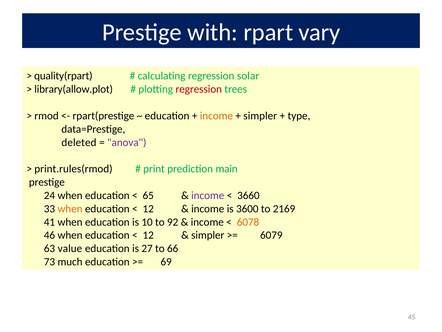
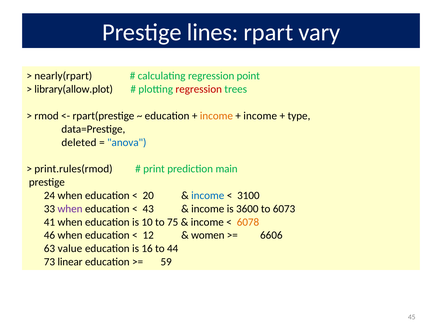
with: with -> lines
quality(rpart: quality(rpart -> nearly(rpart
solar: solar -> point
simpler at (260, 116): simpler -> income
anova colour: purple -> blue
65: 65 -> 20
income at (208, 195) colour: purple -> blue
3660: 3660 -> 3100
when at (70, 208) colour: orange -> purple
12 at (148, 208): 12 -> 43
2169: 2169 -> 6073
92: 92 -> 75
simpler at (208, 235): simpler -> women
6079: 6079 -> 6606
27: 27 -> 16
66: 66 -> 44
much: much -> linear
69: 69 -> 59
